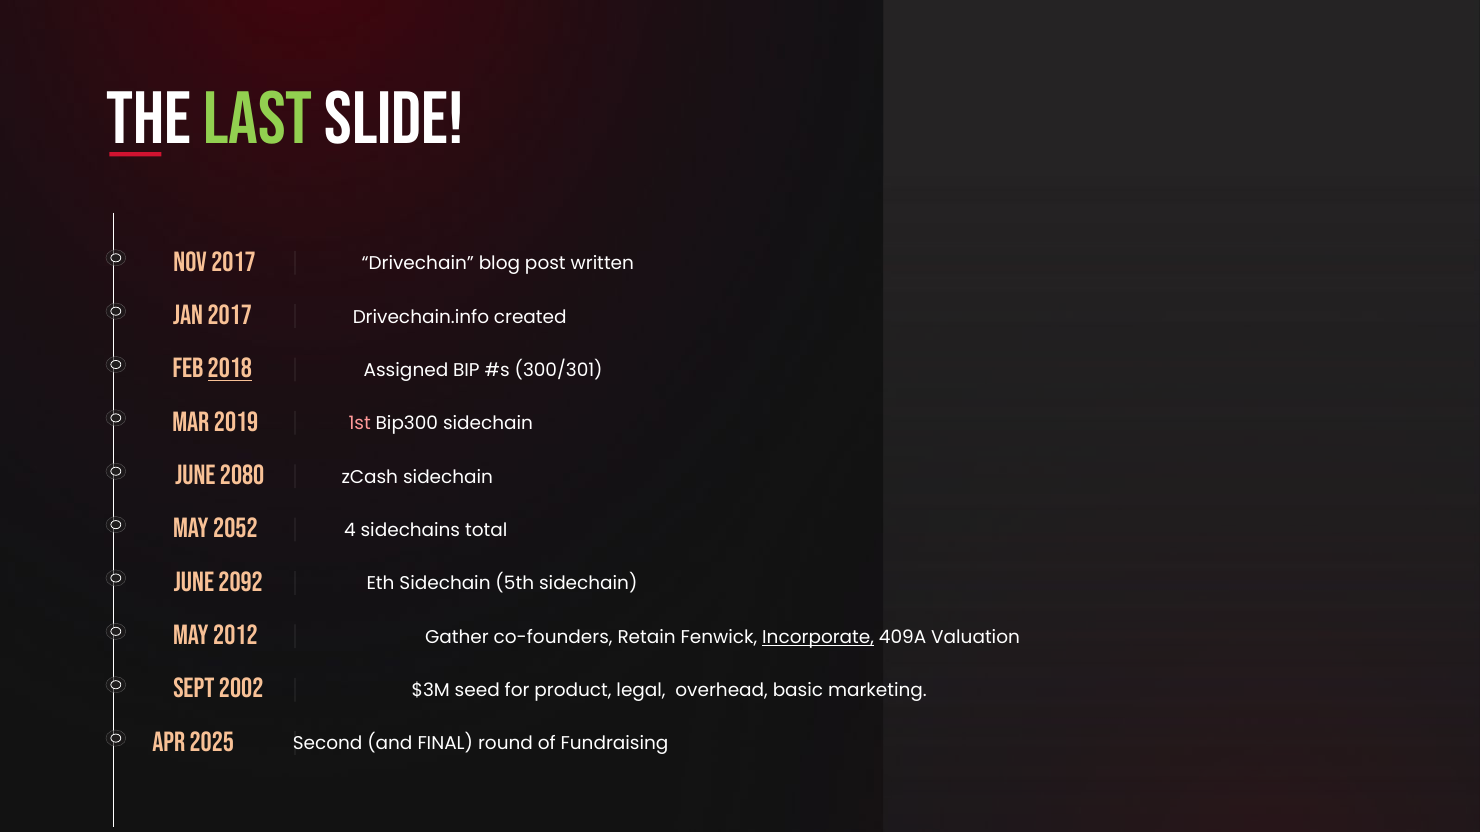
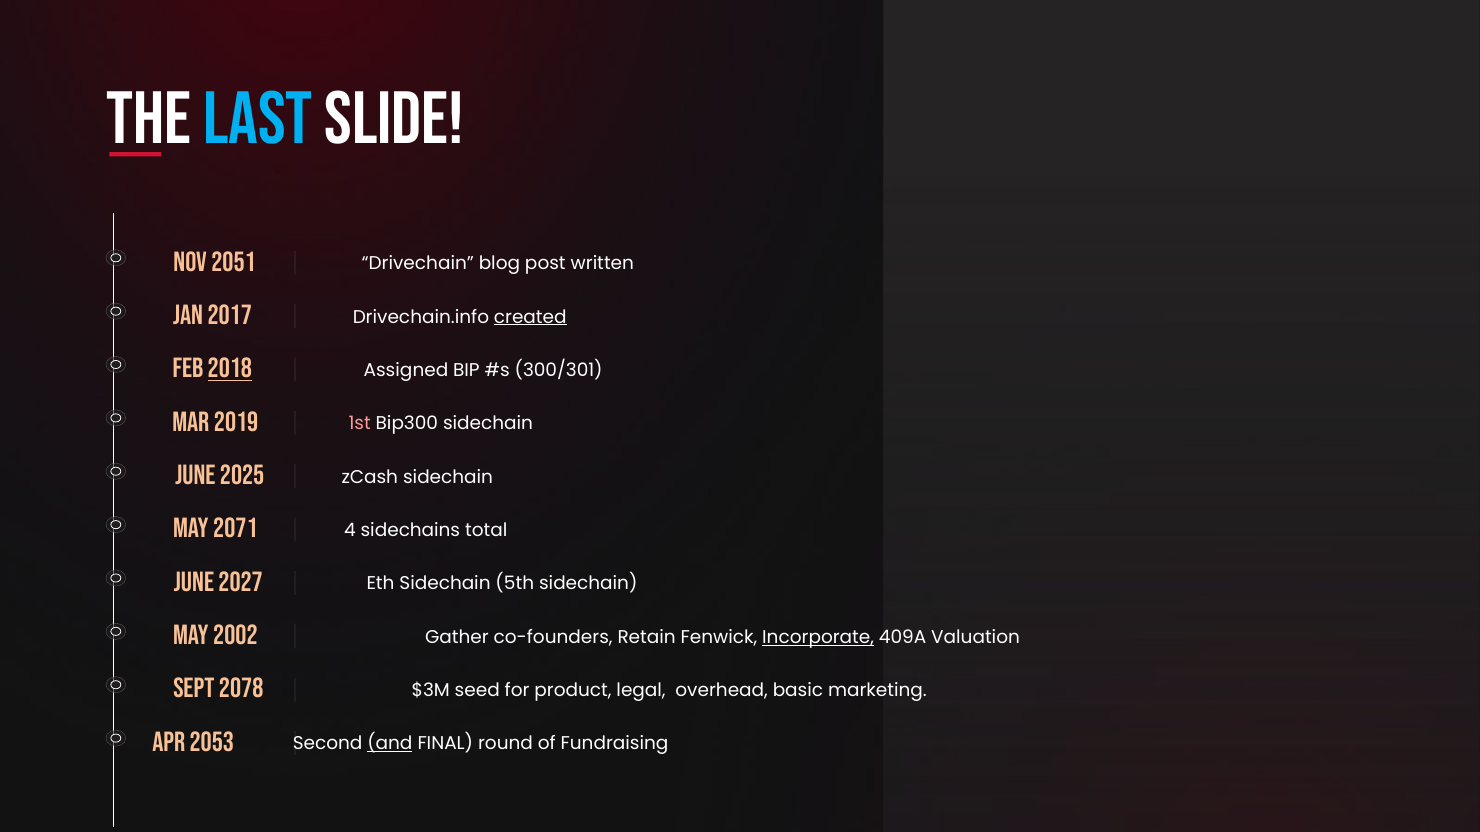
Last colour: light green -> light blue
Nov 2017: 2017 -> 2051
created underline: none -> present
2080: 2080 -> 2025
2052: 2052 -> 2071
2092: 2092 -> 2027
2012: 2012 -> 2002
2002: 2002 -> 2078
2025: 2025 -> 2053
and underline: none -> present
